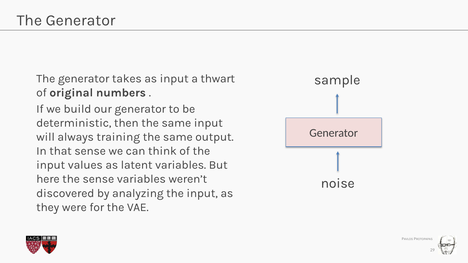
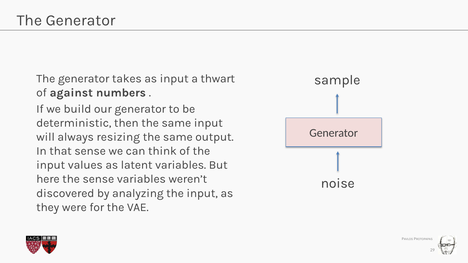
original: original -> against
training: training -> resizing
